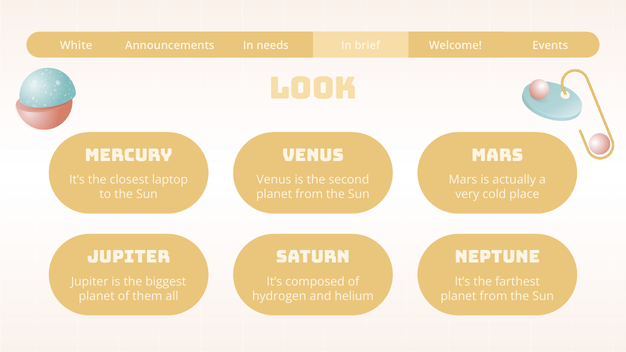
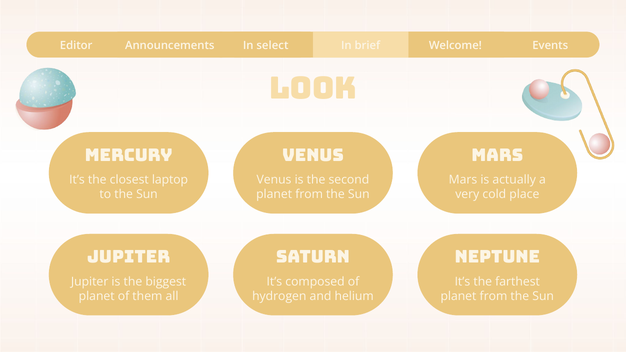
White: White -> Editor
needs: needs -> select
